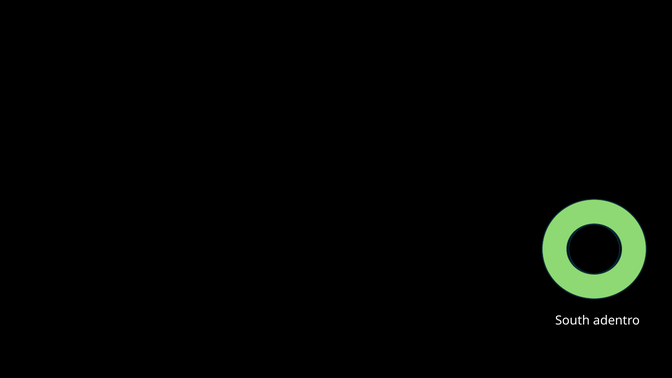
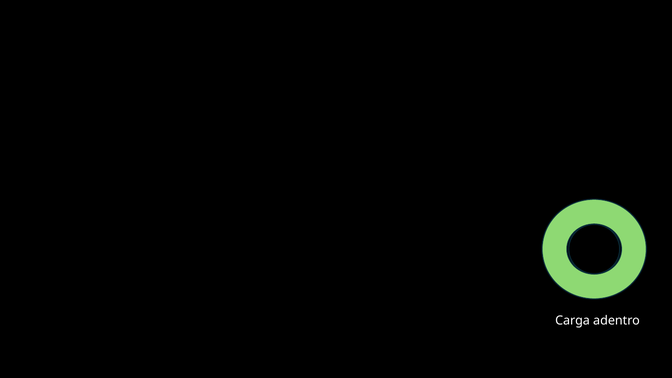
South: South -> Carga
